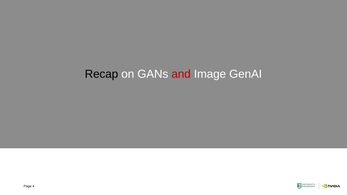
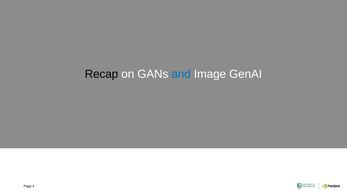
and colour: red -> blue
